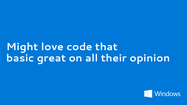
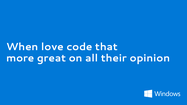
Might: Might -> When
basic: basic -> more
